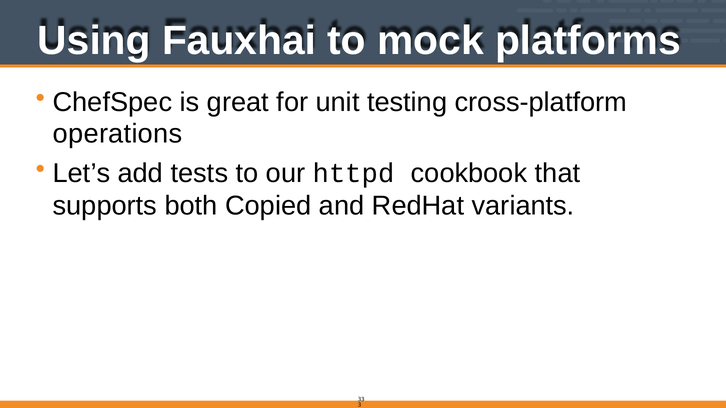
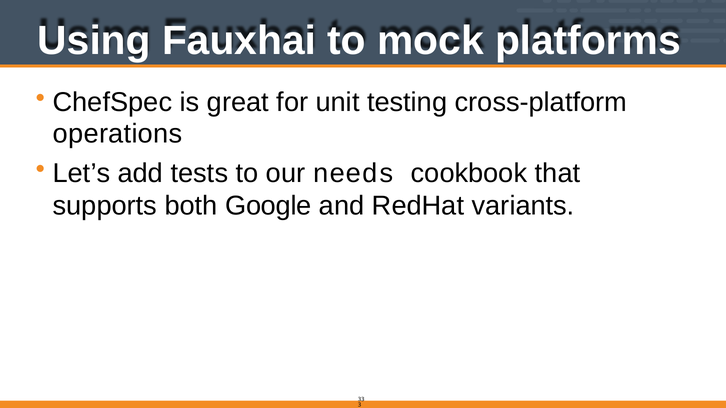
httpd: httpd -> needs
Copied: Copied -> Google
